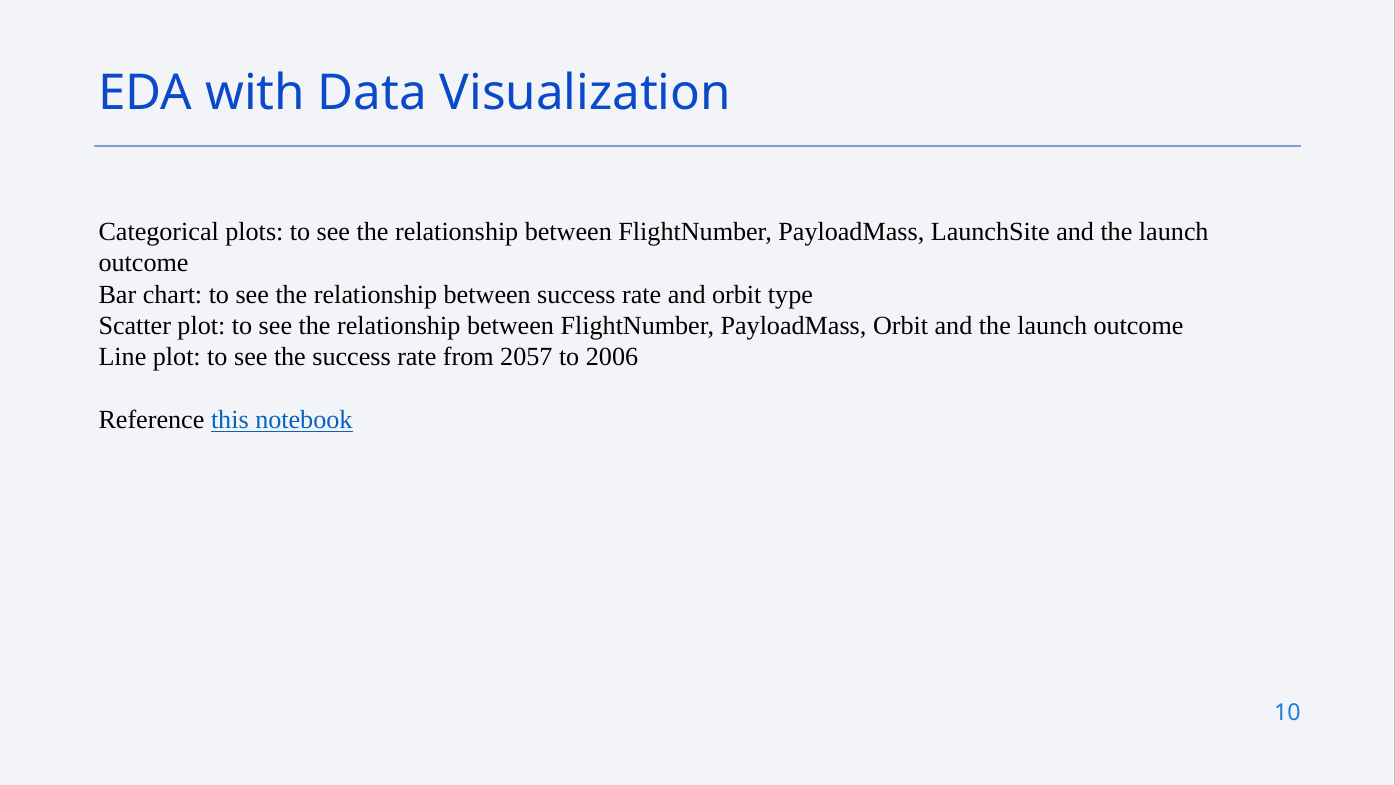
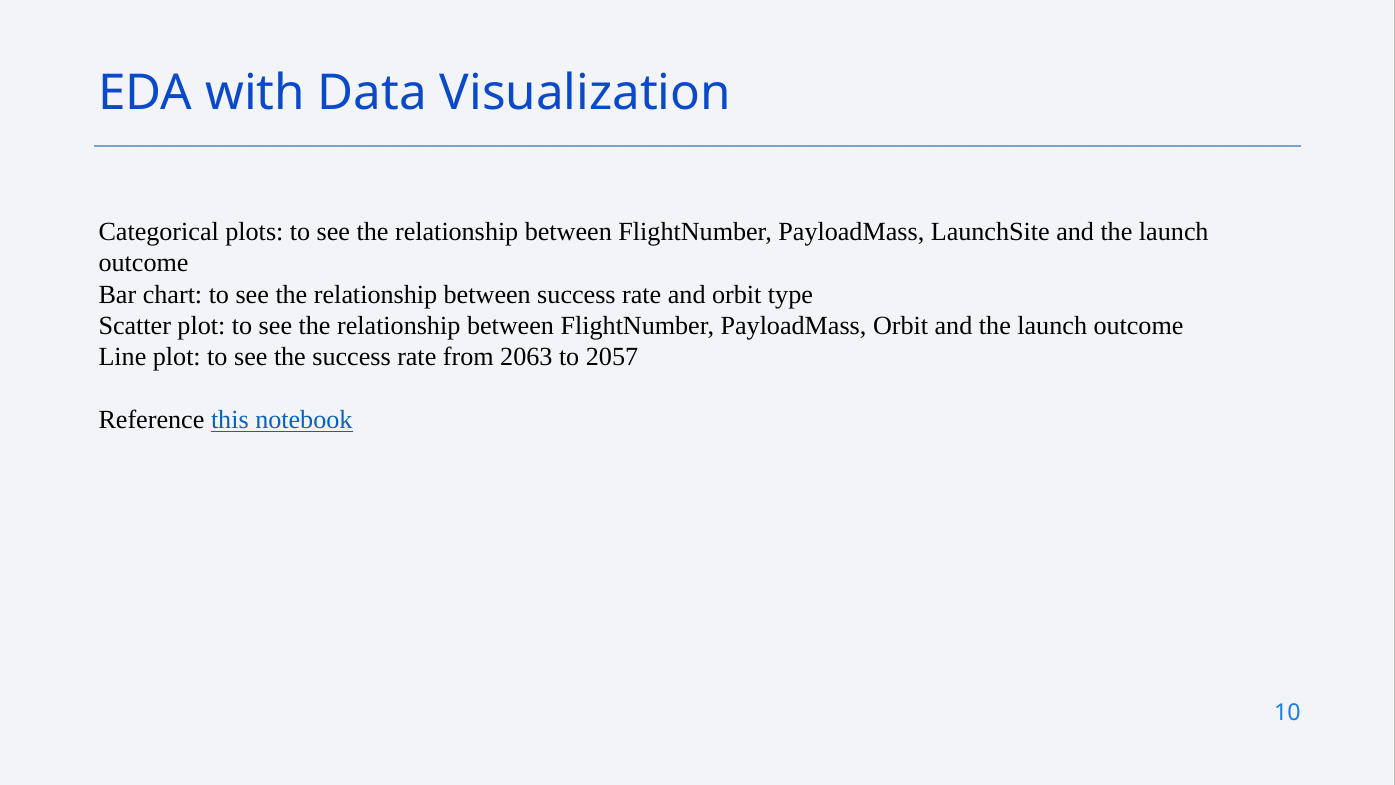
2057: 2057 -> 2063
2006: 2006 -> 2057
